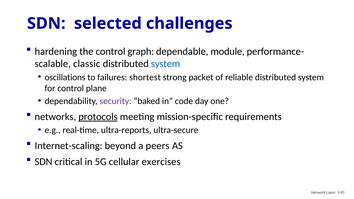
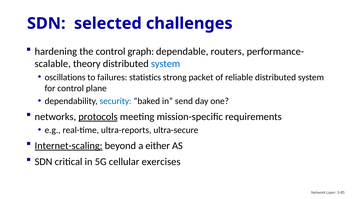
module: module -> routers
classic: classic -> theory
shortest: shortest -> statistics
security colour: purple -> blue
code: code -> send
Internet-scaling underline: none -> present
peers: peers -> either
